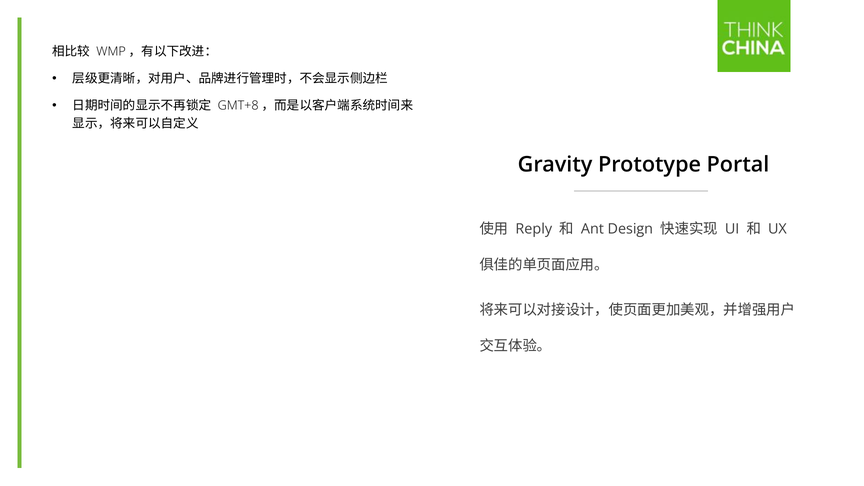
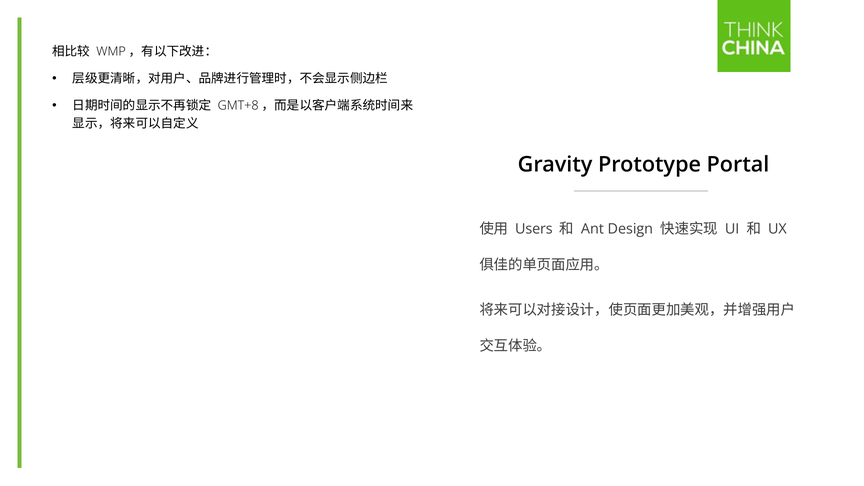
Reply: Reply -> Users
